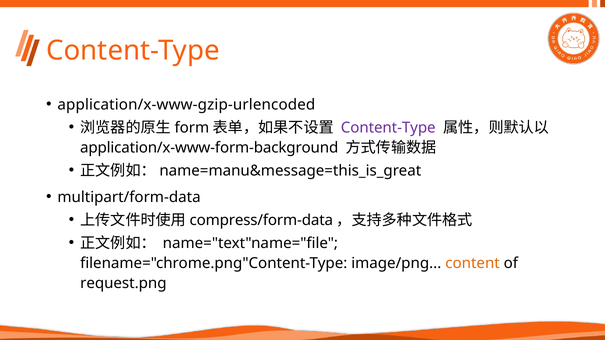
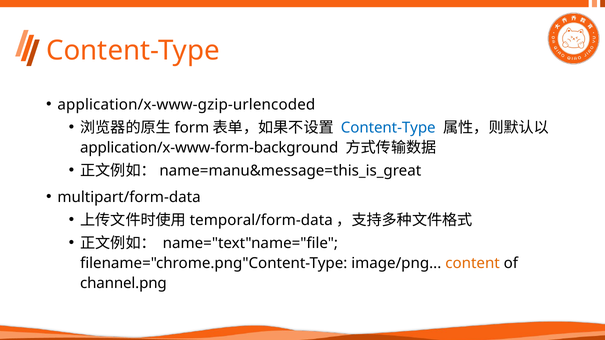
Content-Type at (388, 128) colour: purple -> blue
compress/form-data: compress/form-data -> temporal/form-data
request.png: request.png -> channel.png
